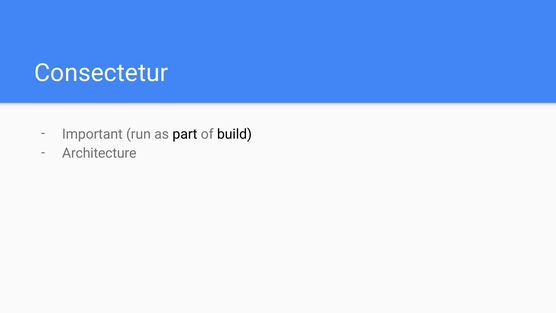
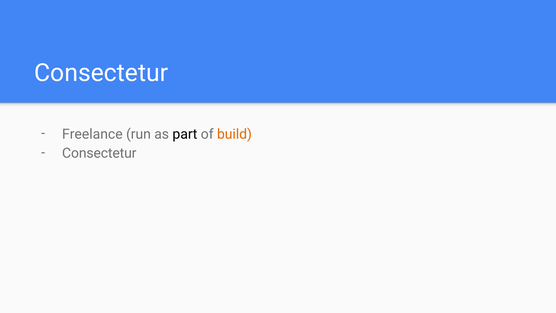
Important: Important -> Freelance
build colour: black -> orange
Architecture at (99, 153): Architecture -> Consectetur
